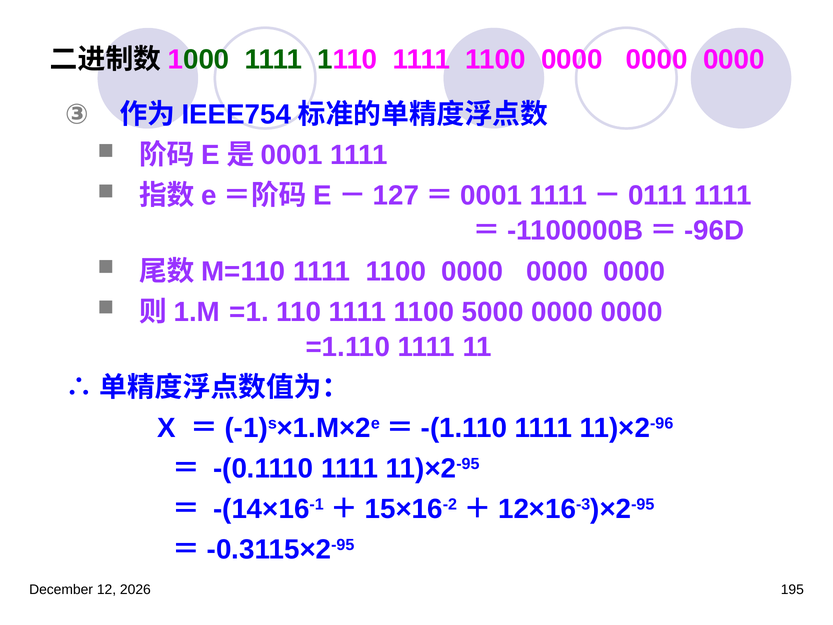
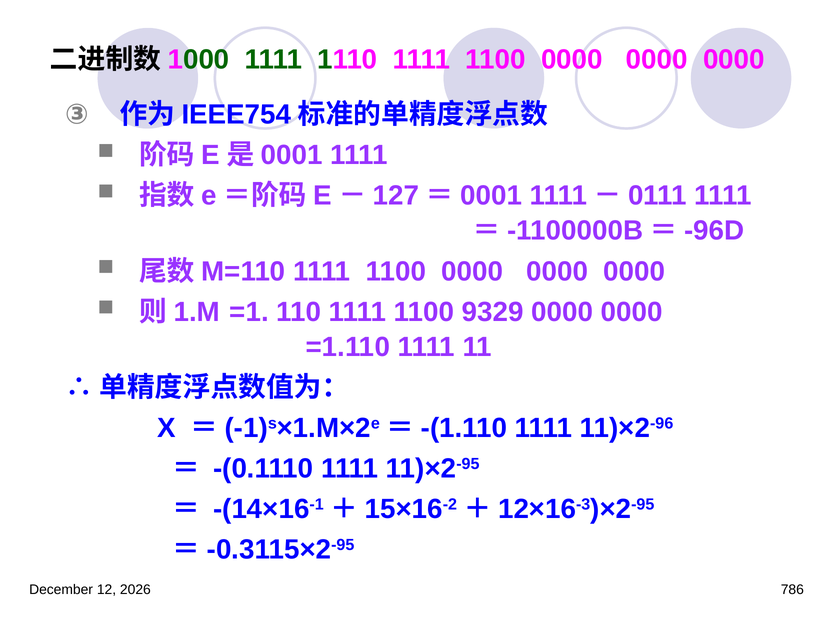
5000: 5000 -> 9329
195: 195 -> 786
